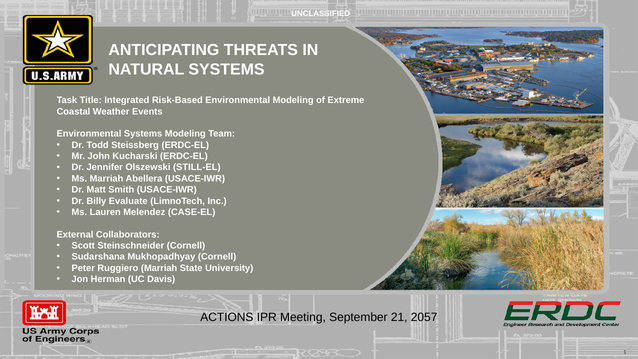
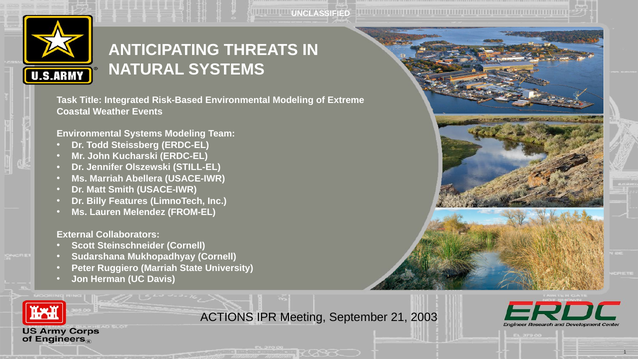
Evaluate: Evaluate -> Features
CASE-EL: CASE-EL -> FROM-EL
2057: 2057 -> 2003
